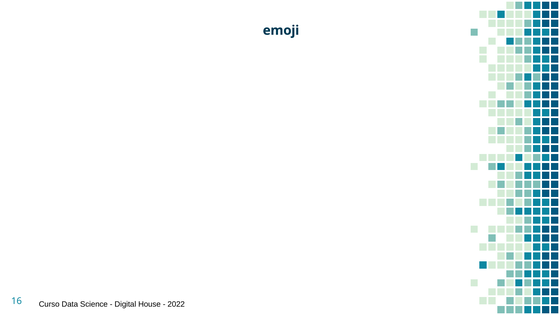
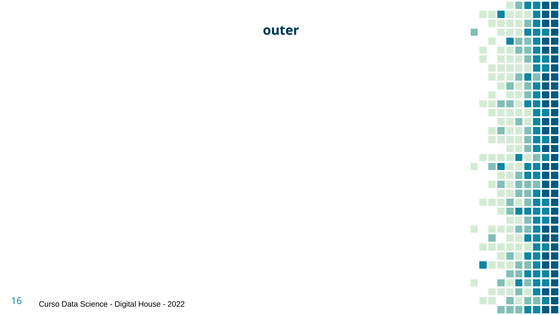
emoji: emoji -> outer
